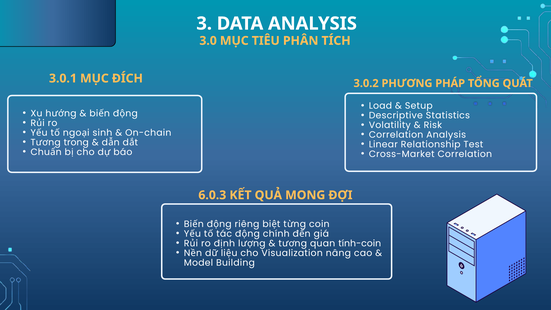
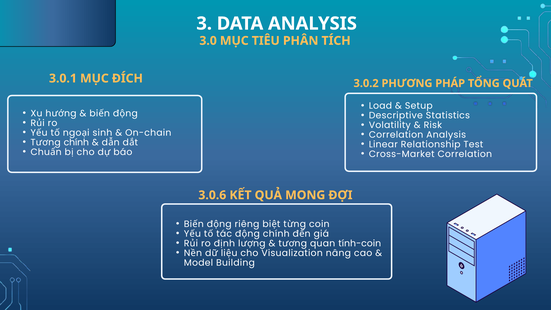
trong at (76, 142): trong -> chính
6.0.3: 6.0.3 -> 3.0.6
